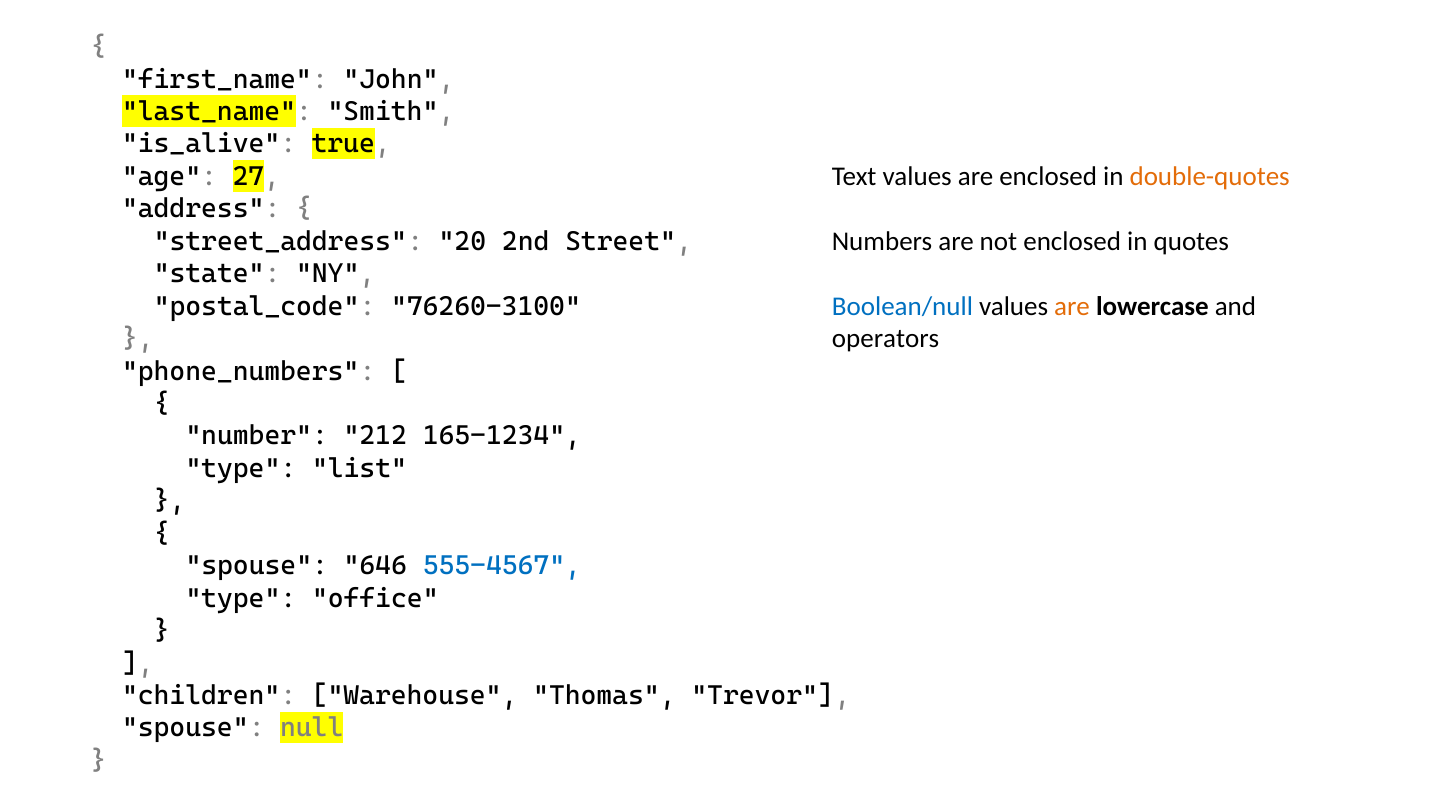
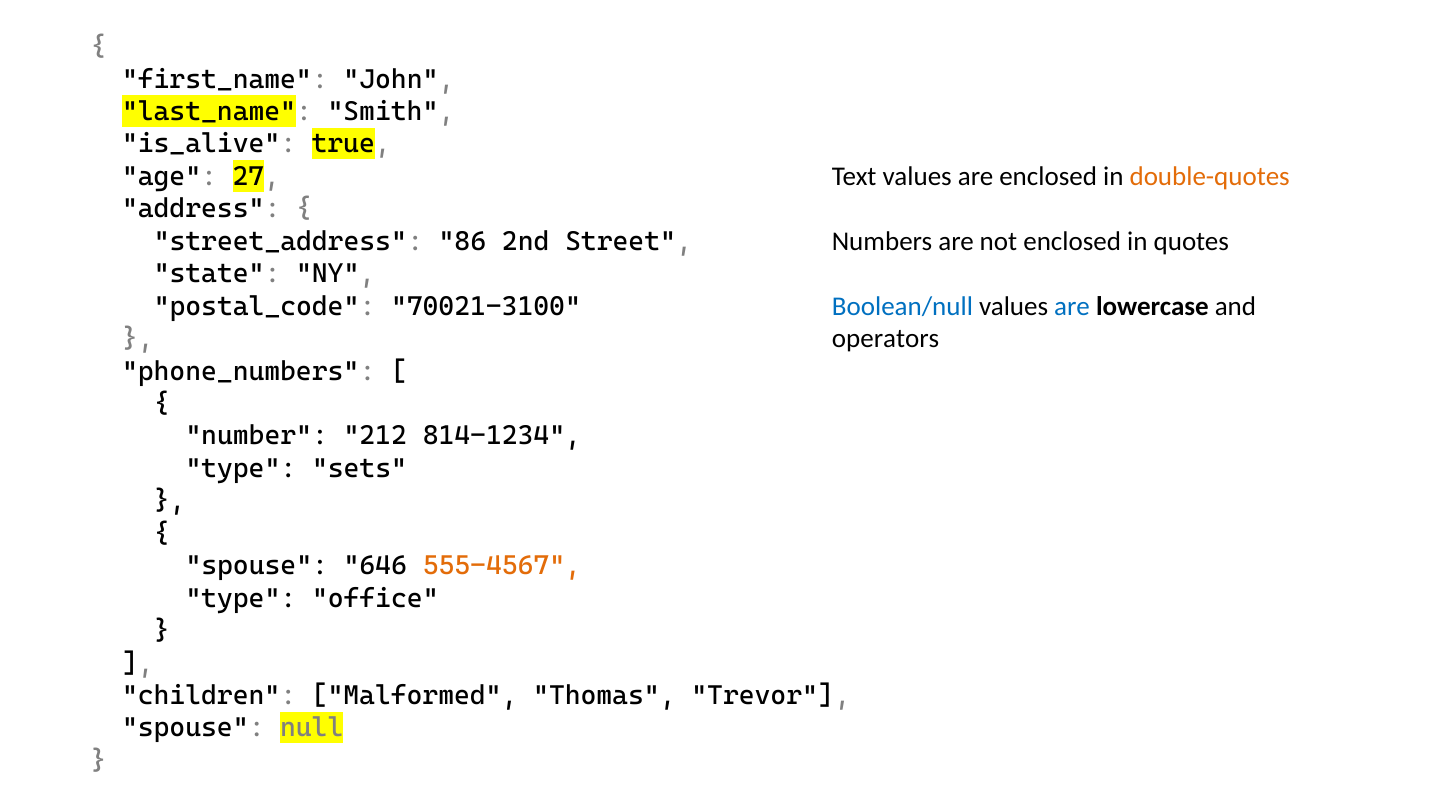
20: 20 -> 86
76260-3100: 76260-3100 -> 70021-3100
are at (1072, 307) colour: orange -> blue
165-1234: 165-1234 -> 814-1234
list: list -> sets
555-4567 colour: blue -> orange
Warehouse: Warehouse -> Malformed
